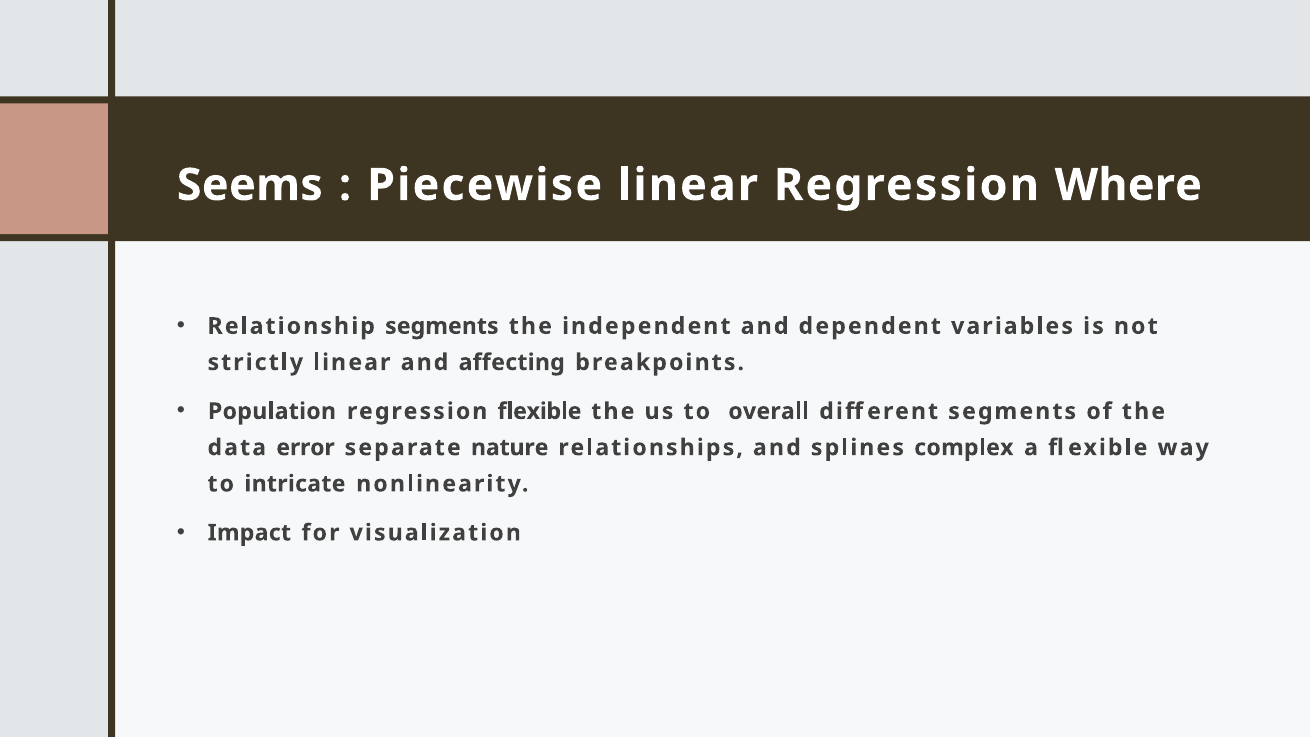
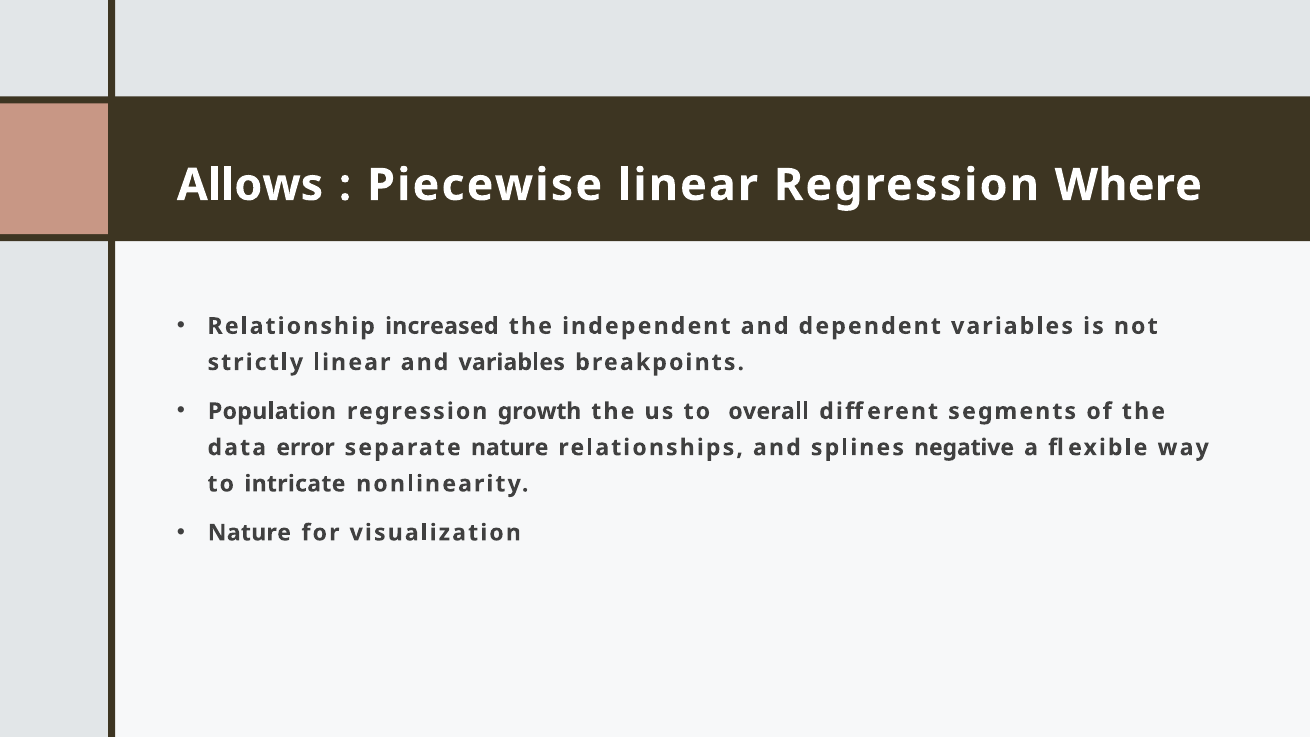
Seems: Seems -> Allows
Relationship segments: segments -> increased
and affecting: affecting -> variables
regression flexible: flexible -> growth
complex: complex -> negative
Impact at (249, 533): Impact -> Nature
